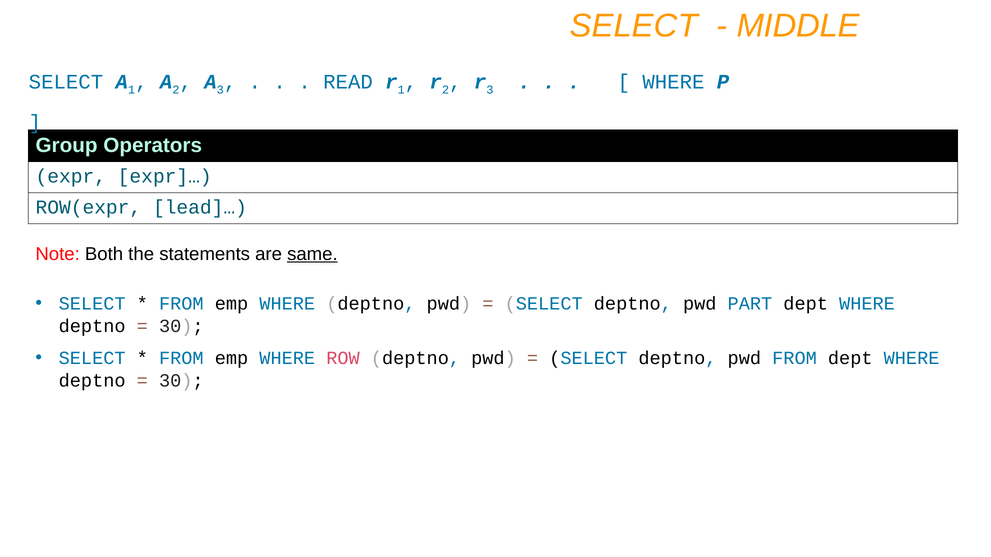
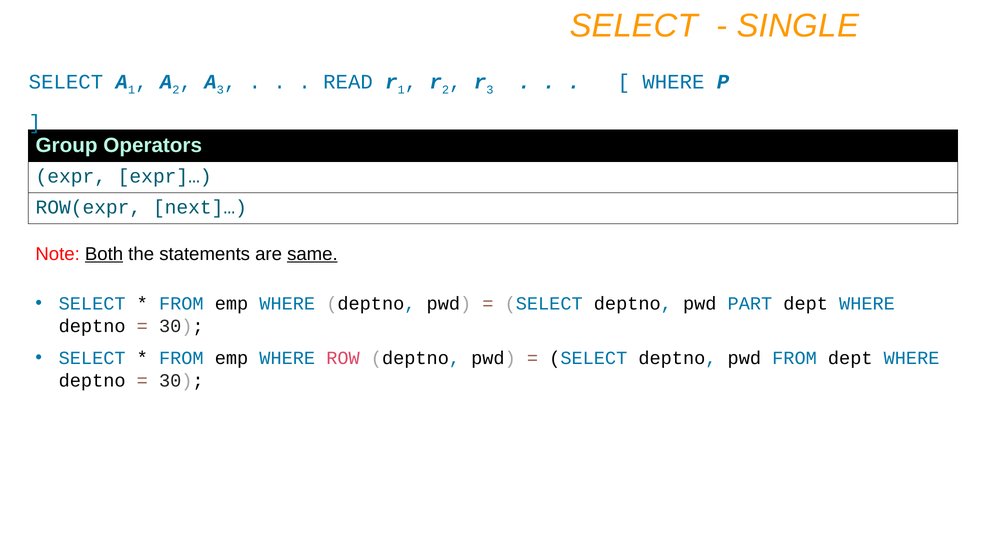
MIDDLE: MIDDLE -> SINGLE
lead]…: lead]… -> next]…
Both underline: none -> present
